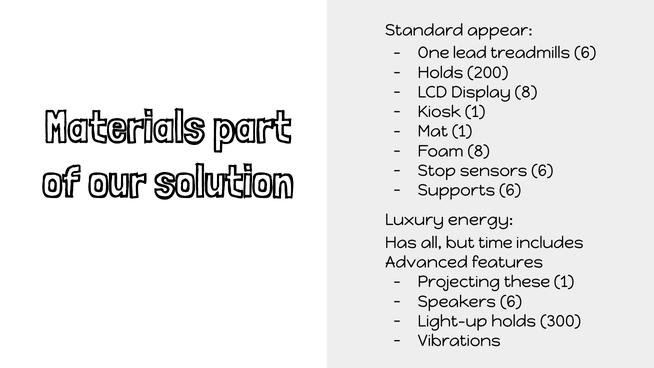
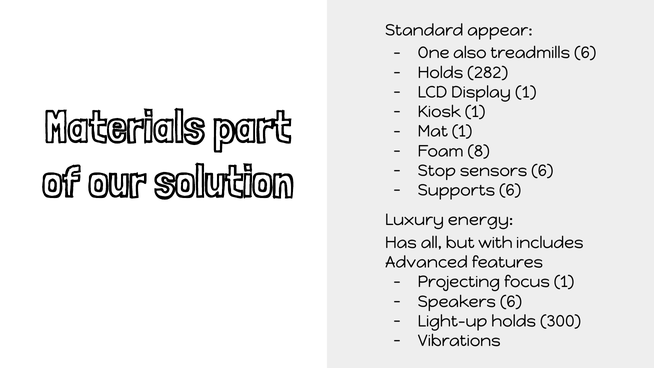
lead: lead -> also
200: 200 -> 282
Display 8: 8 -> 1
time: time -> with
these: these -> focus
